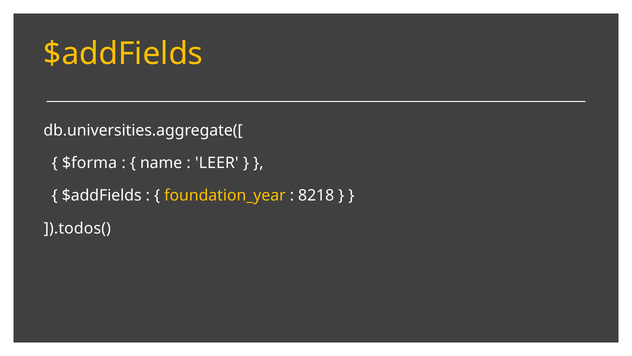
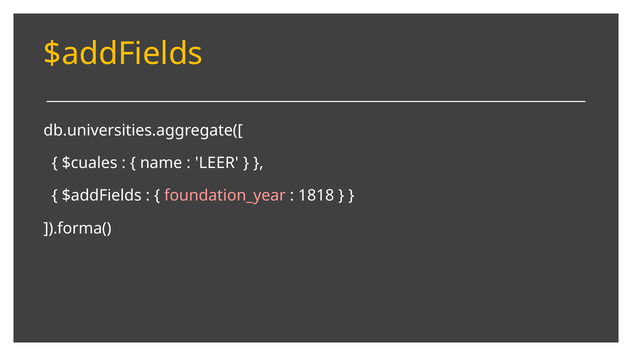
$forma: $forma -> $cuales
foundation_year colour: yellow -> pink
8218: 8218 -> 1818
]).todos(: ]).todos( -> ]).forma(
